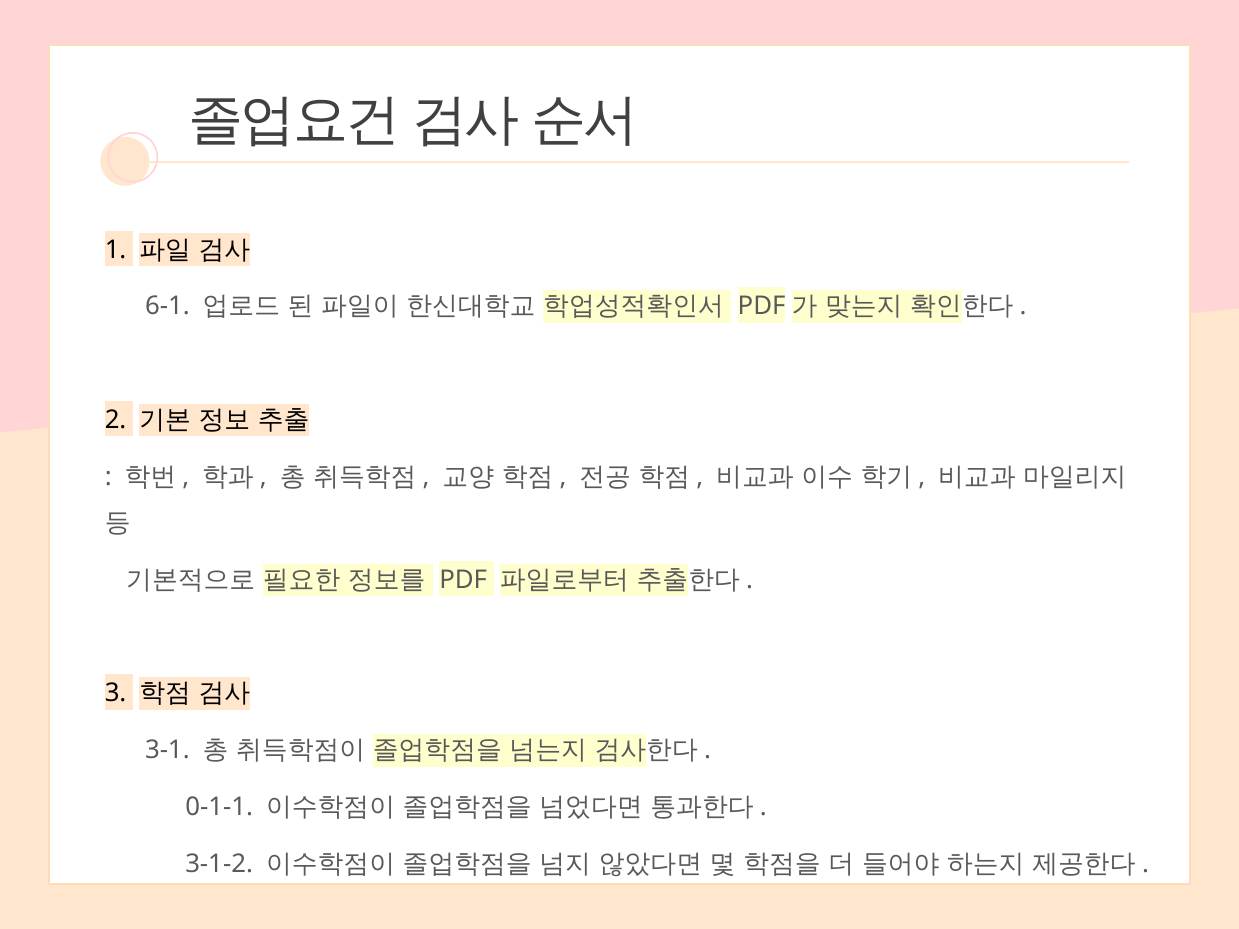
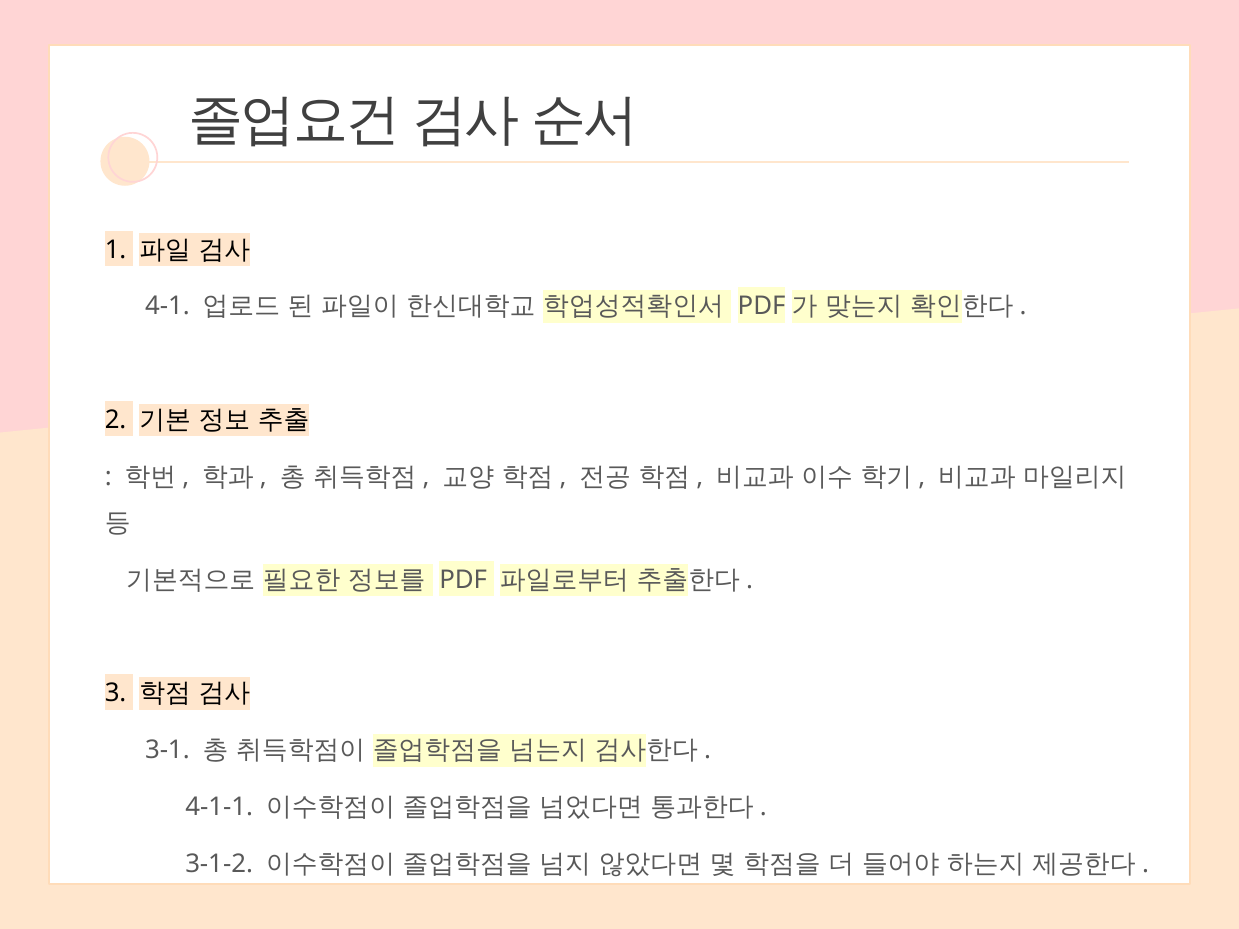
6-1: 6-1 -> 4-1
0-1-1: 0-1-1 -> 4-1-1
